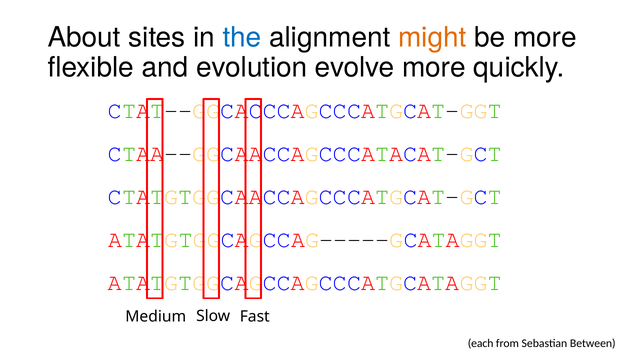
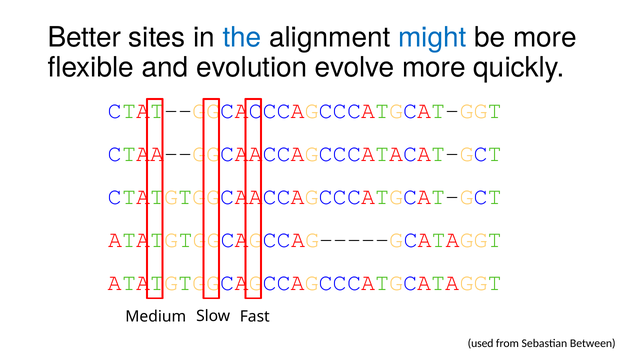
About: About -> Better
might colour: orange -> blue
each: each -> used
